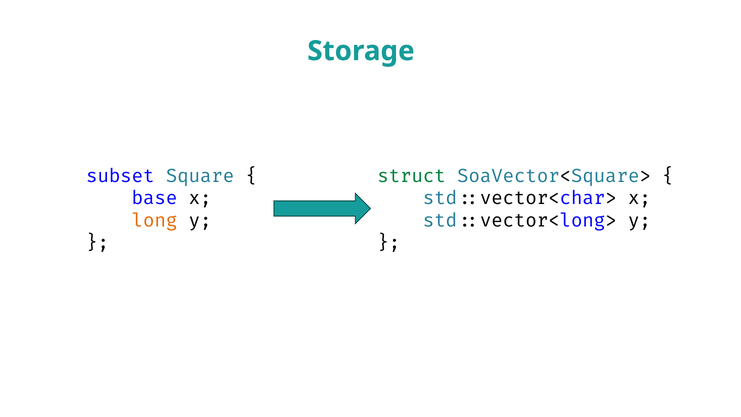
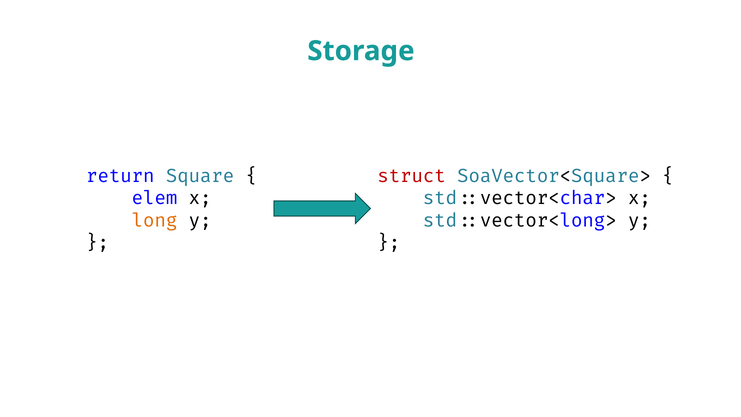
subset: subset -> return
struct colour: green -> red
base: base -> elem
